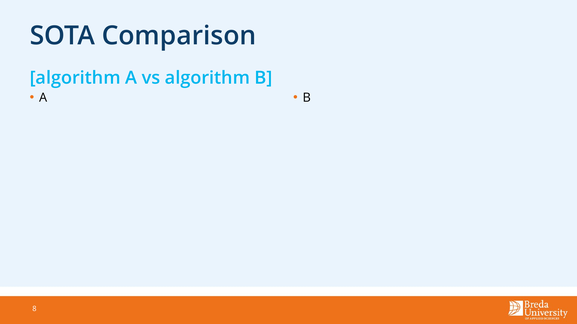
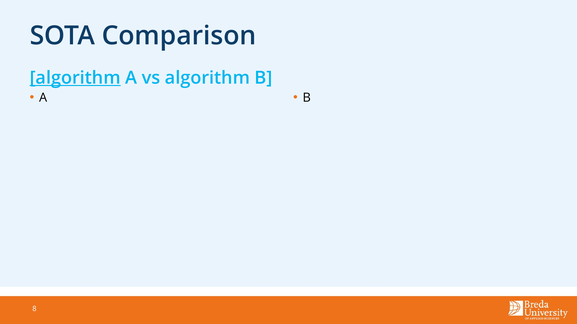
algorithm at (75, 78) underline: none -> present
